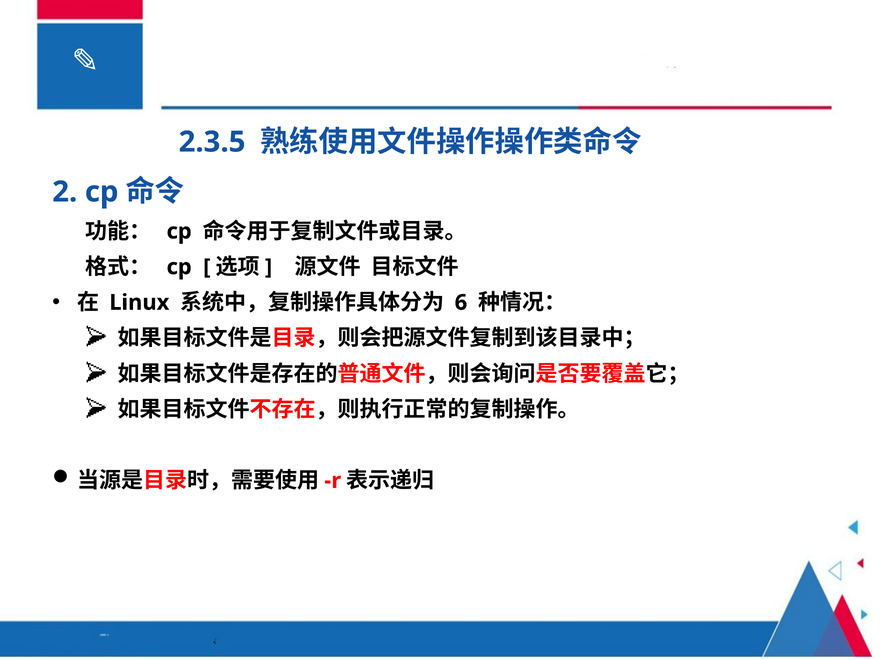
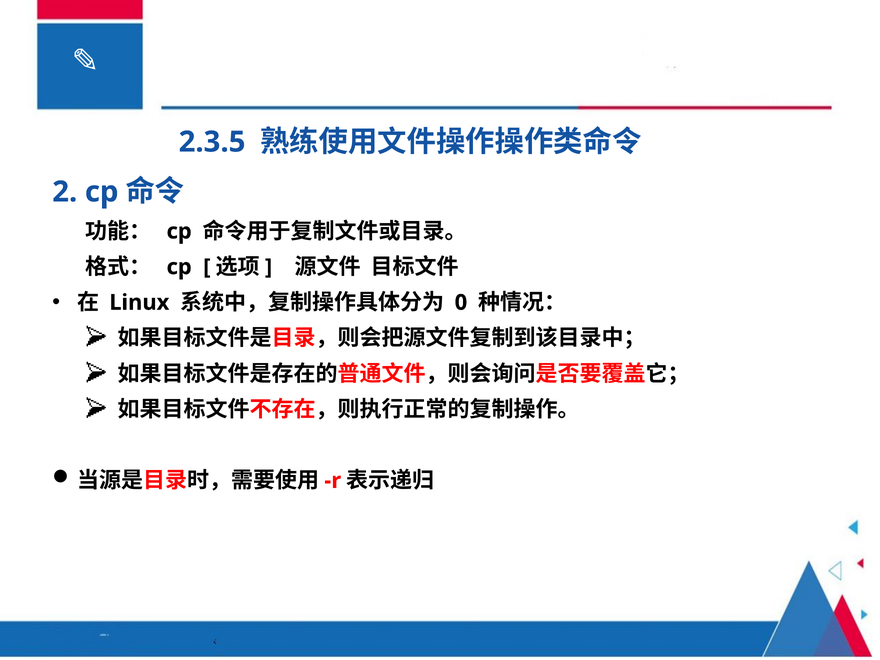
6: 6 -> 0
